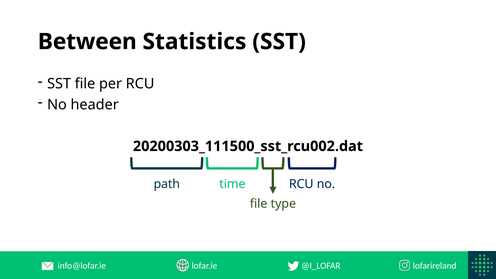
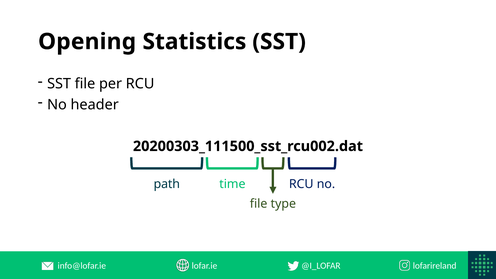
Between: Between -> Opening
